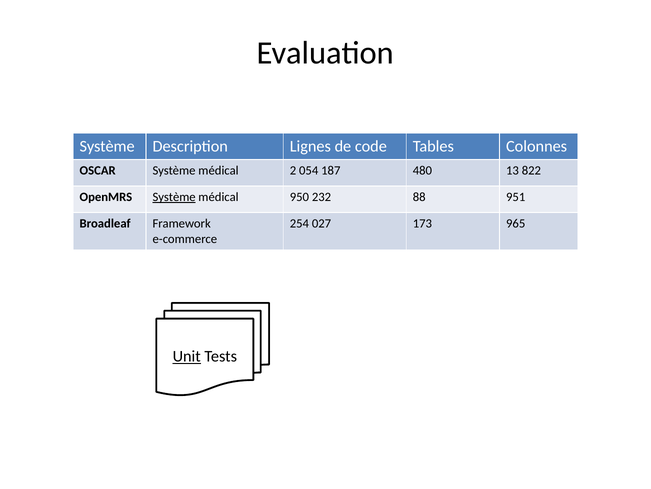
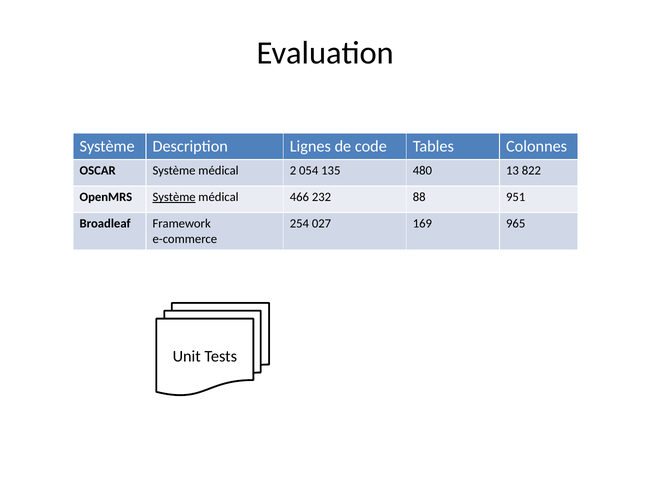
187: 187 -> 135
950: 950 -> 466
173: 173 -> 169
Unit underline: present -> none
